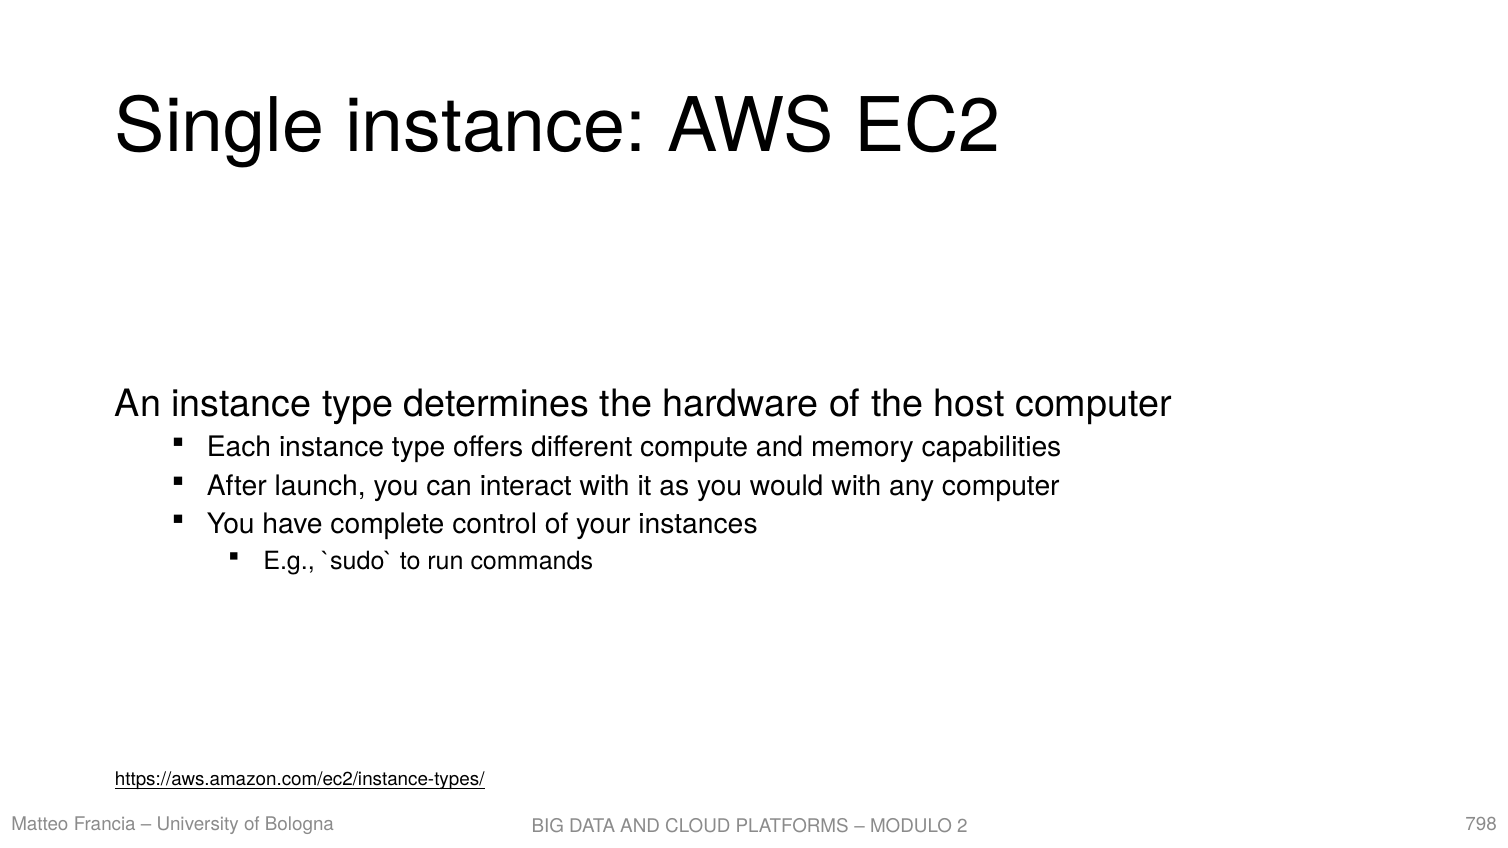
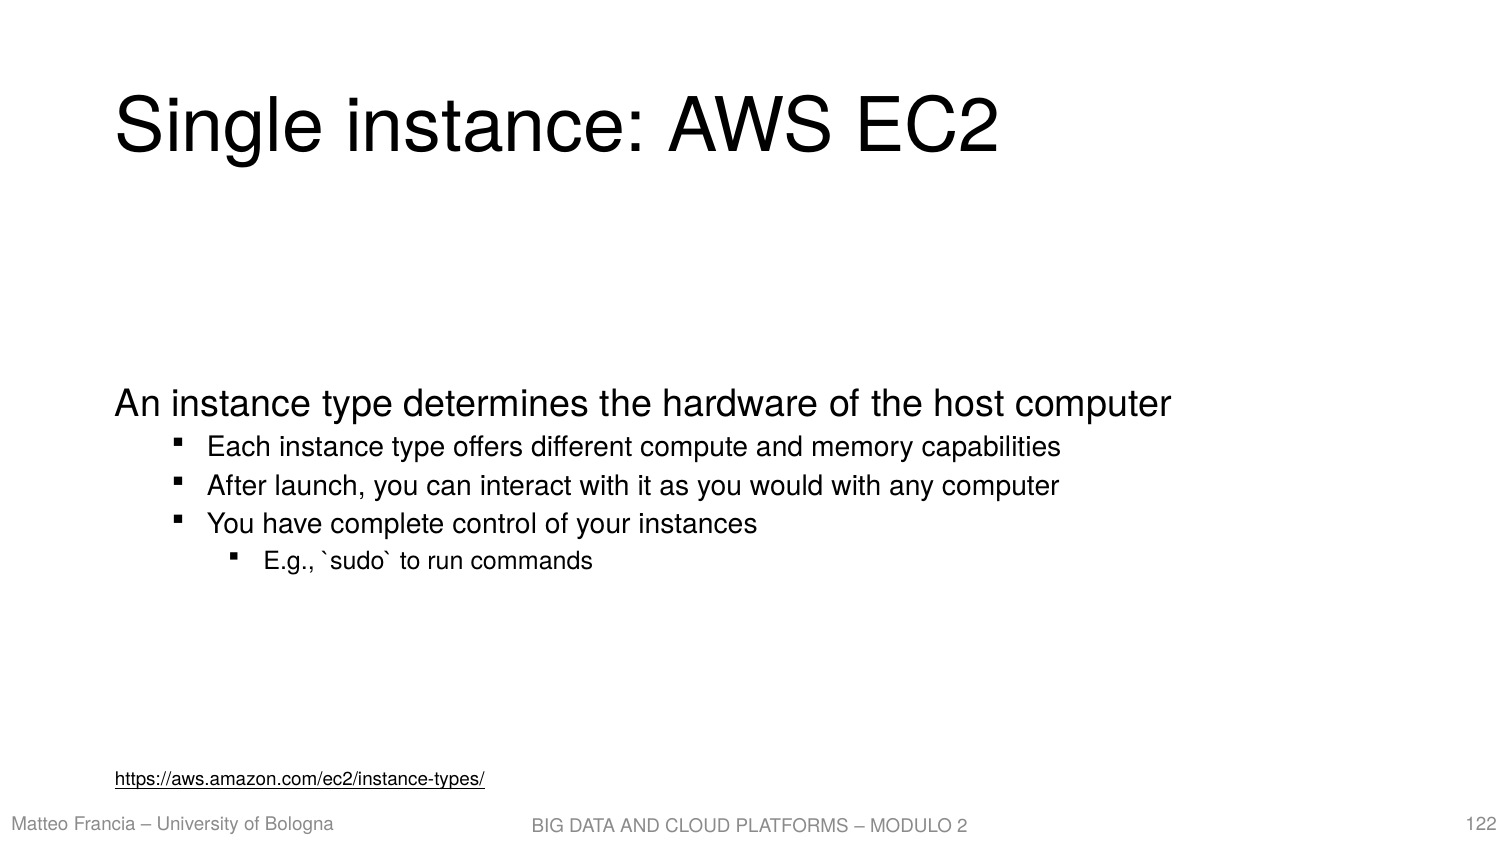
798: 798 -> 122
